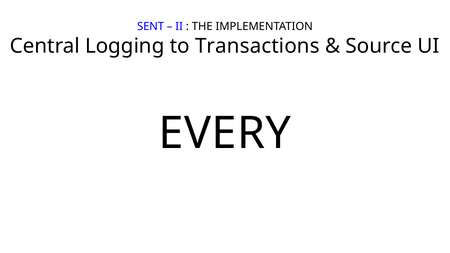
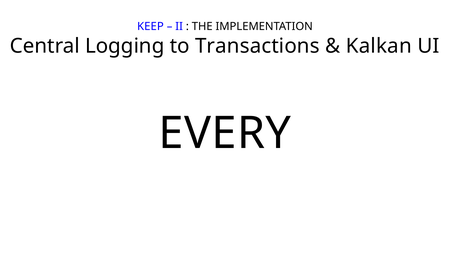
SENT: SENT -> KEEP
Source: Source -> Kalkan
